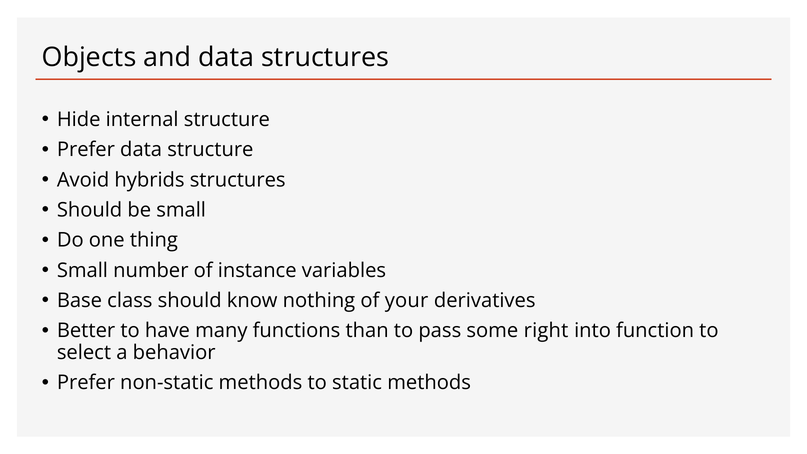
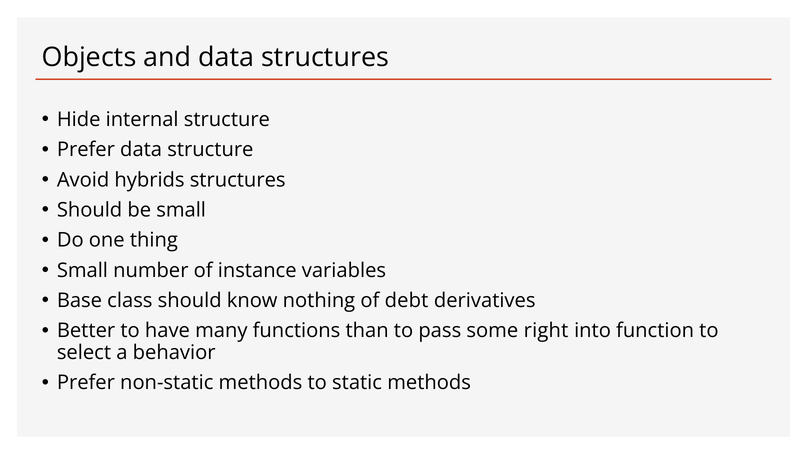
your: your -> debt
